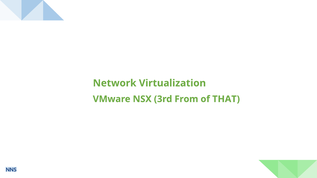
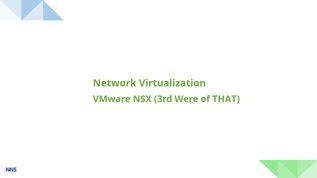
From: From -> Were
